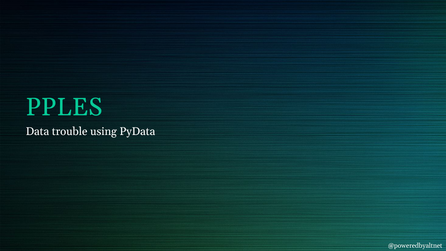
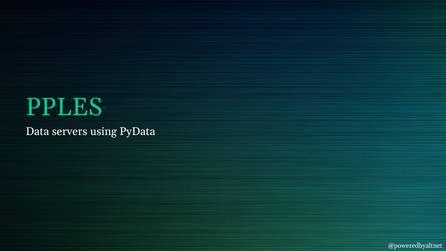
trouble: trouble -> servers
